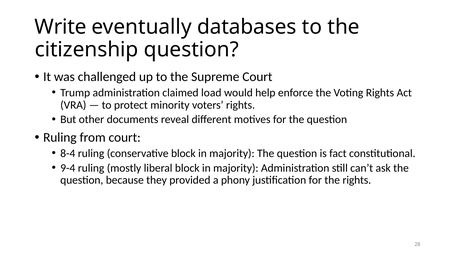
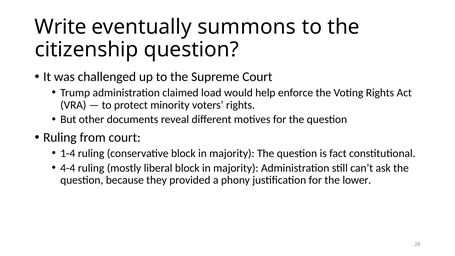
databases: databases -> summons
8-4: 8-4 -> 1-4
9-4: 9-4 -> 4-4
the rights: rights -> lower
